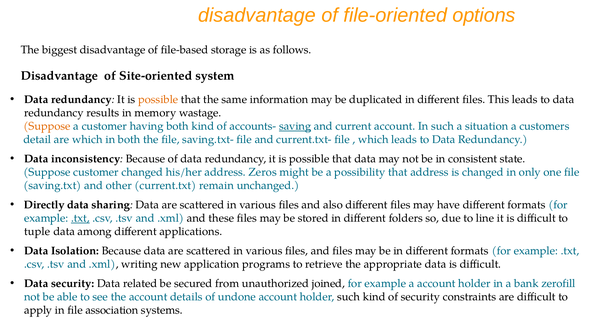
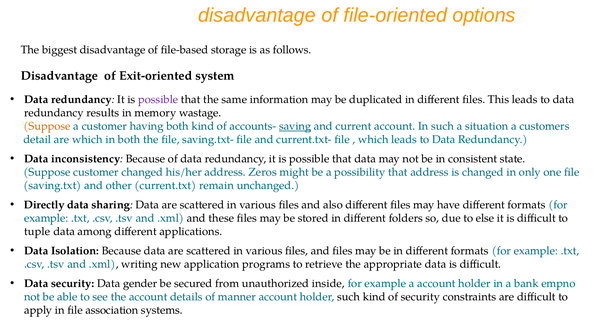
Site-oriented: Site-oriented -> Exit-oriented
possible at (158, 100) colour: orange -> purple
.txt at (80, 218) underline: present -> none
line: line -> else
related: related -> gender
joined: joined -> inside
zerofill: zerofill -> empno
undone: undone -> manner
